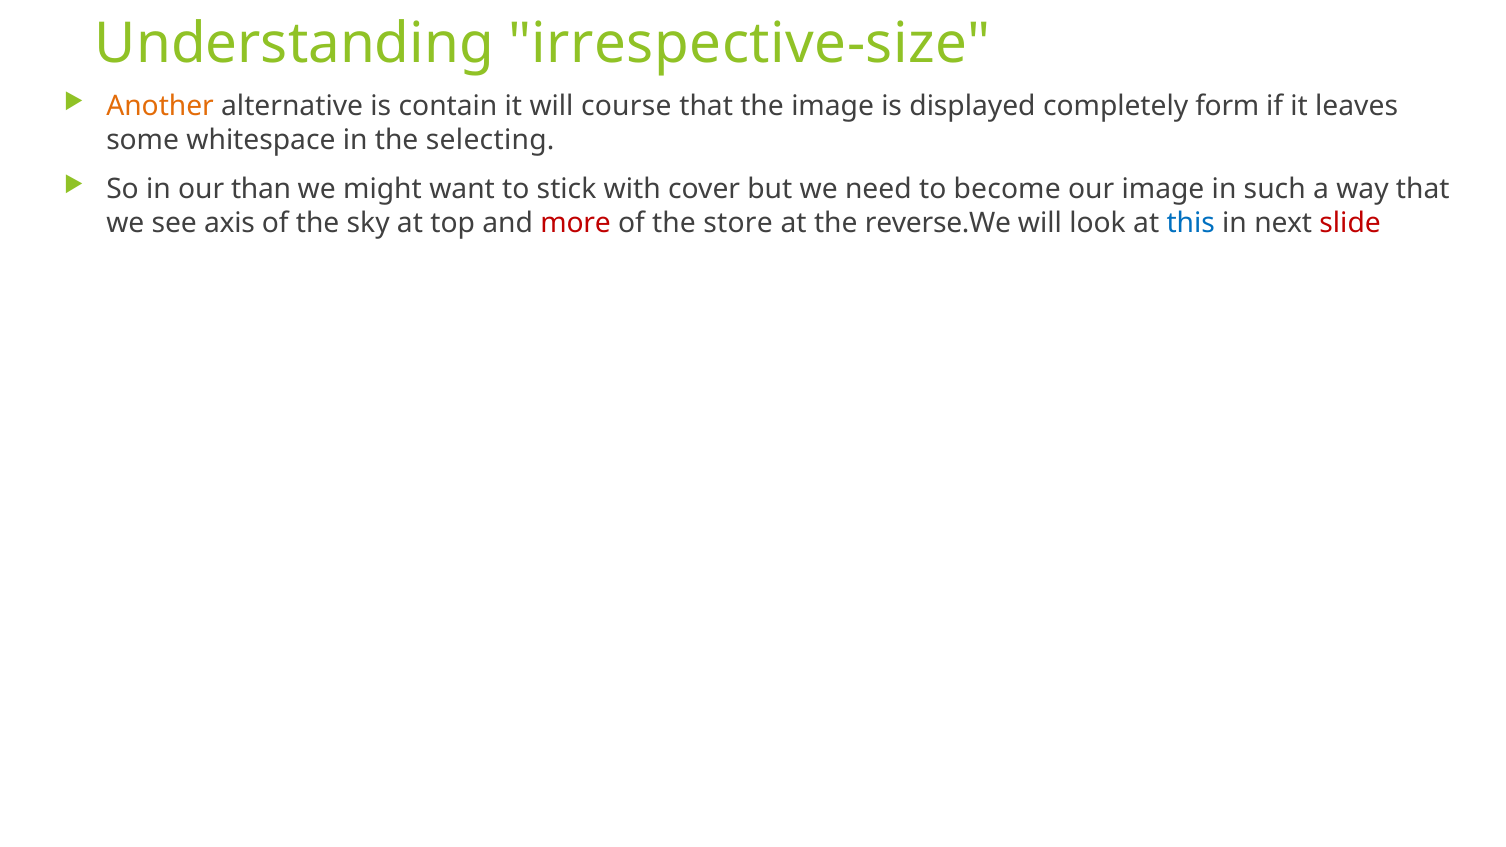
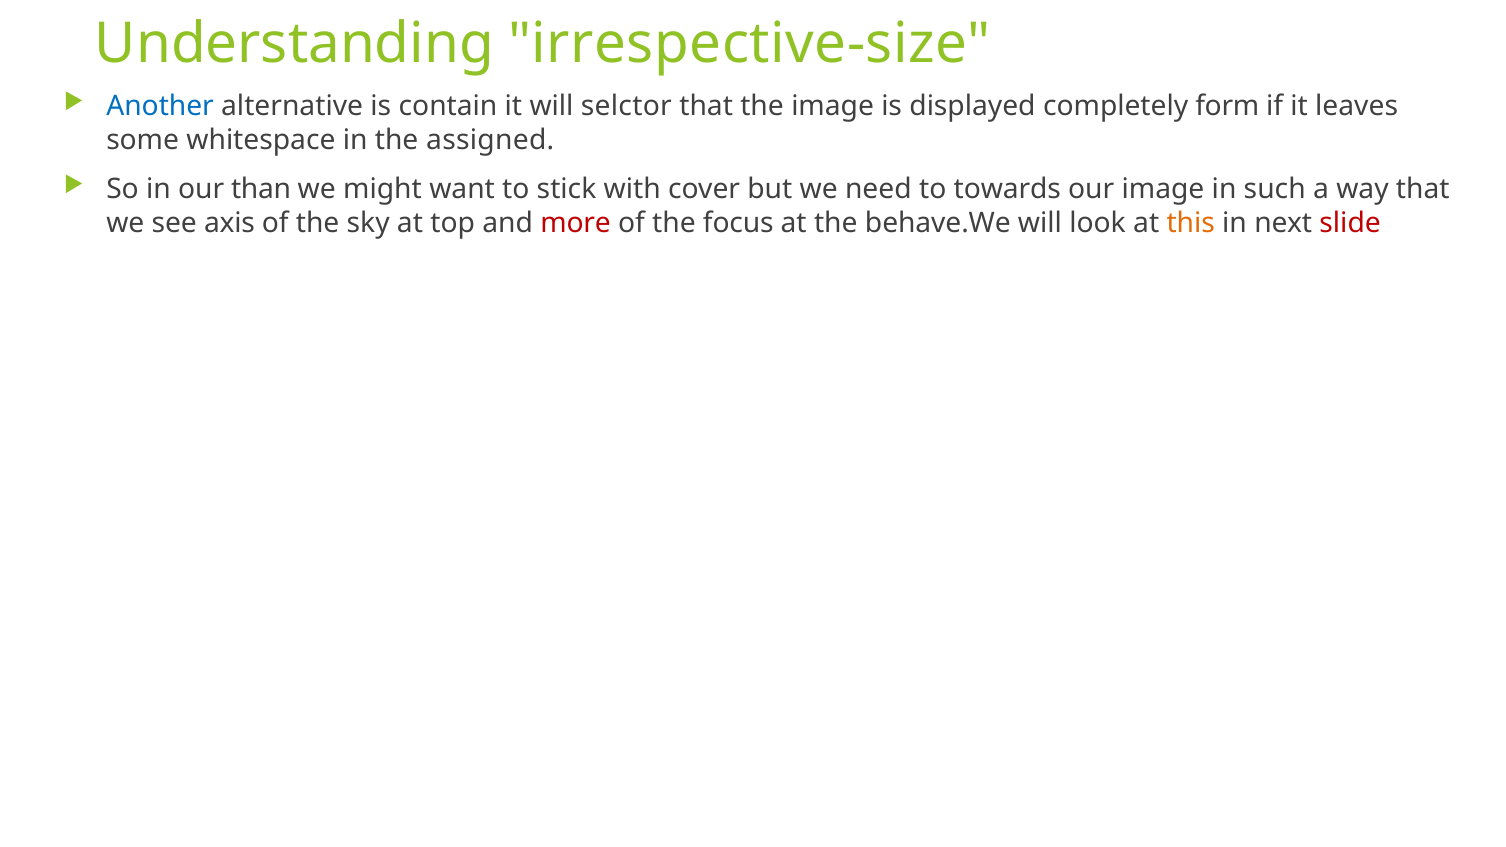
Another colour: orange -> blue
course: course -> selctor
selecting: selecting -> assigned
become: become -> towards
store: store -> focus
reverse.We: reverse.We -> behave.We
this colour: blue -> orange
